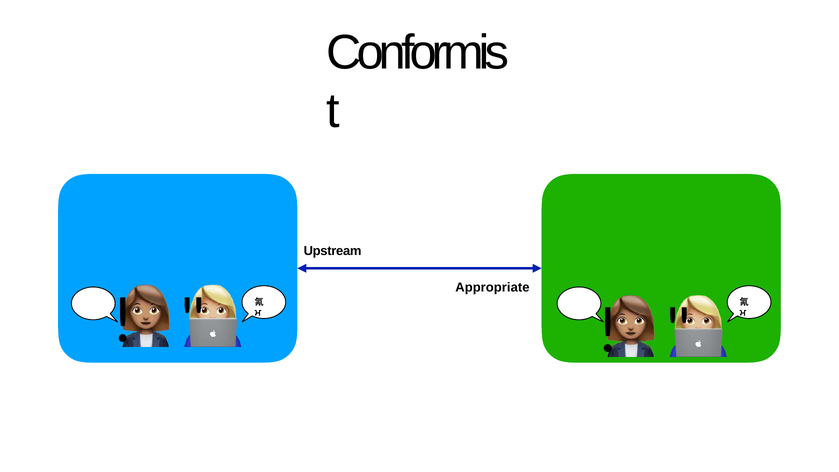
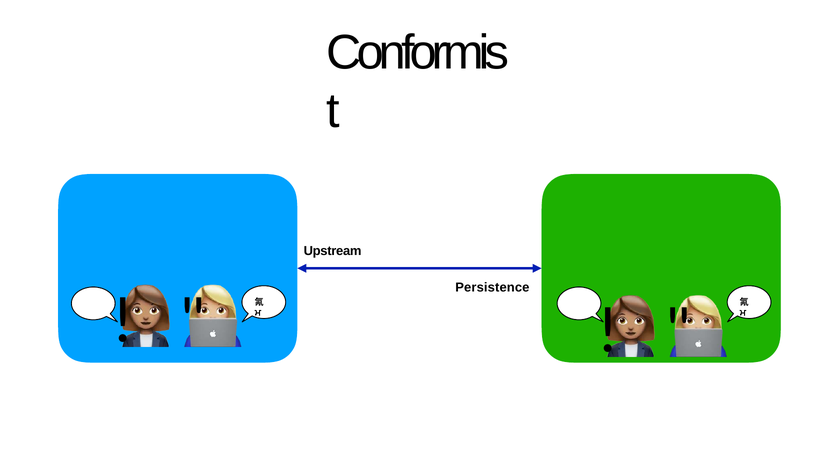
Appropriate: Appropriate -> Persistence
